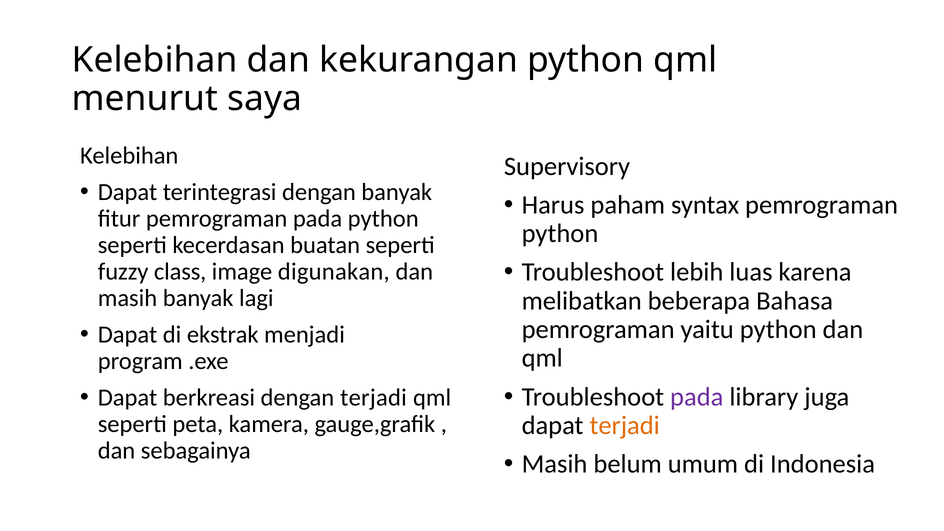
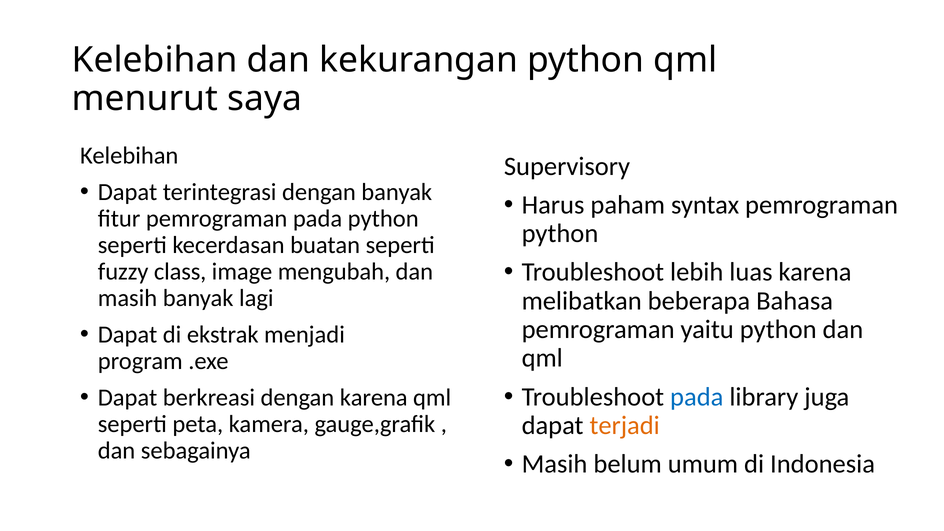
digunakan: digunakan -> mengubah
pada at (697, 397) colour: purple -> blue
dengan terjadi: terjadi -> karena
